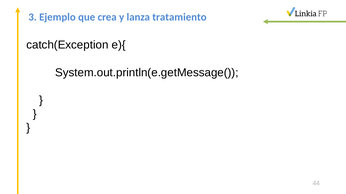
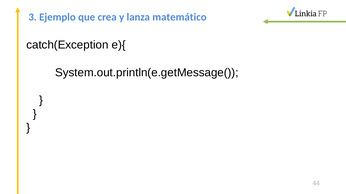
tratamiento: tratamiento -> matemático
